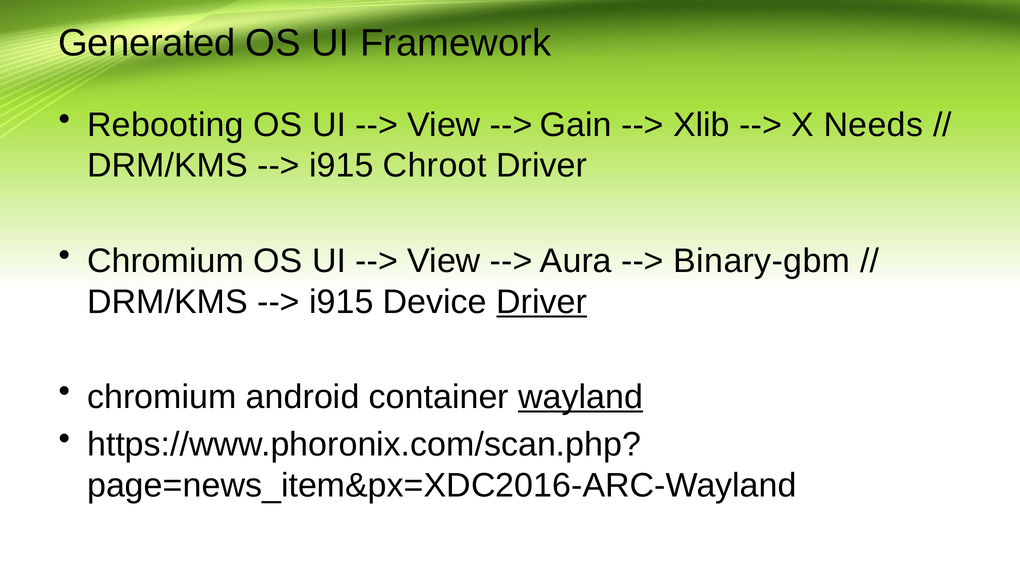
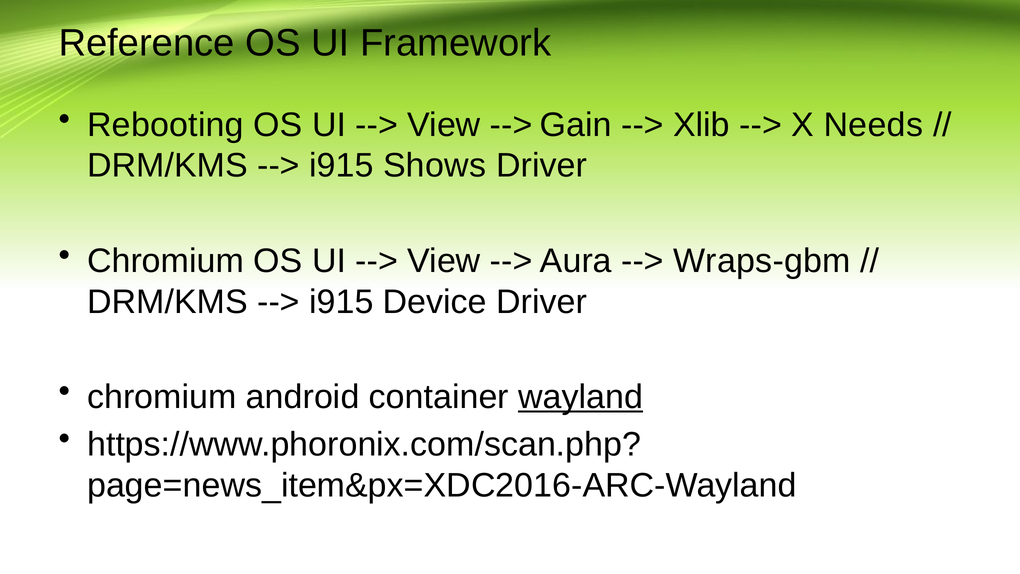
Generated: Generated -> Reference
Chroot: Chroot -> Shows
Binary-gbm: Binary-gbm -> Wraps-gbm
Driver at (542, 302) underline: present -> none
